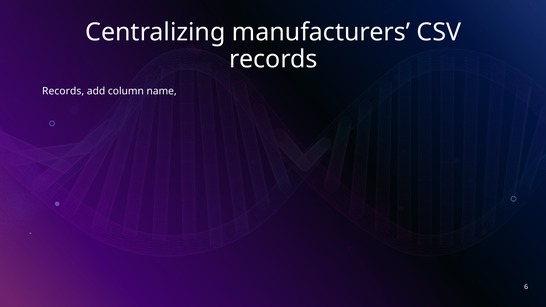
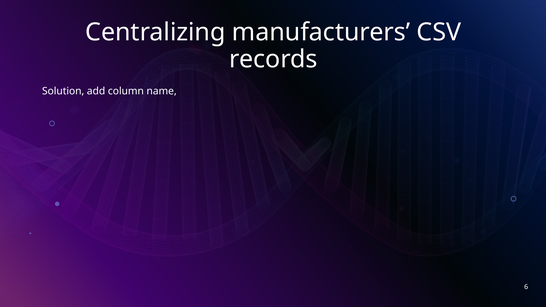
Records at (63, 91): Records -> Solution
